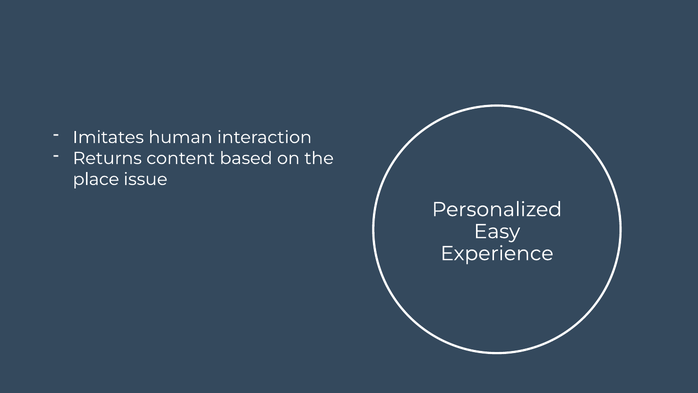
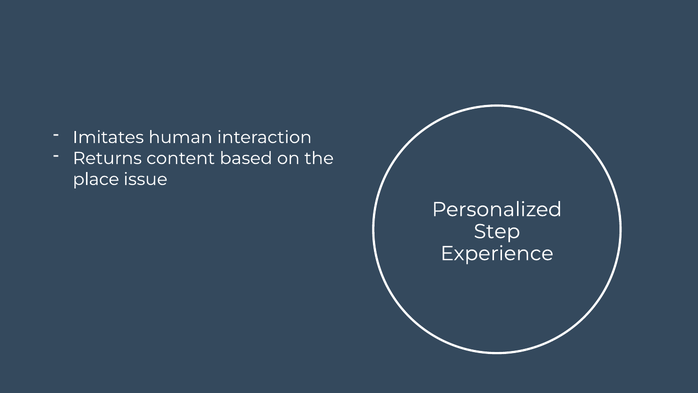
Easy: Easy -> Step
